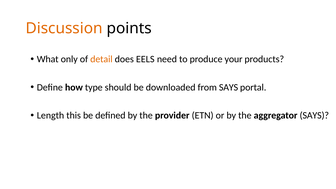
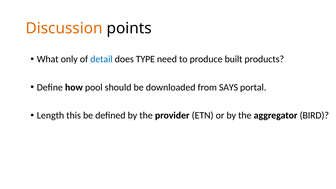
detail colour: orange -> blue
EELS: EELS -> TYPE
your: your -> built
type: type -> pool
aggregator SAYS: SAYS -> BIRD
